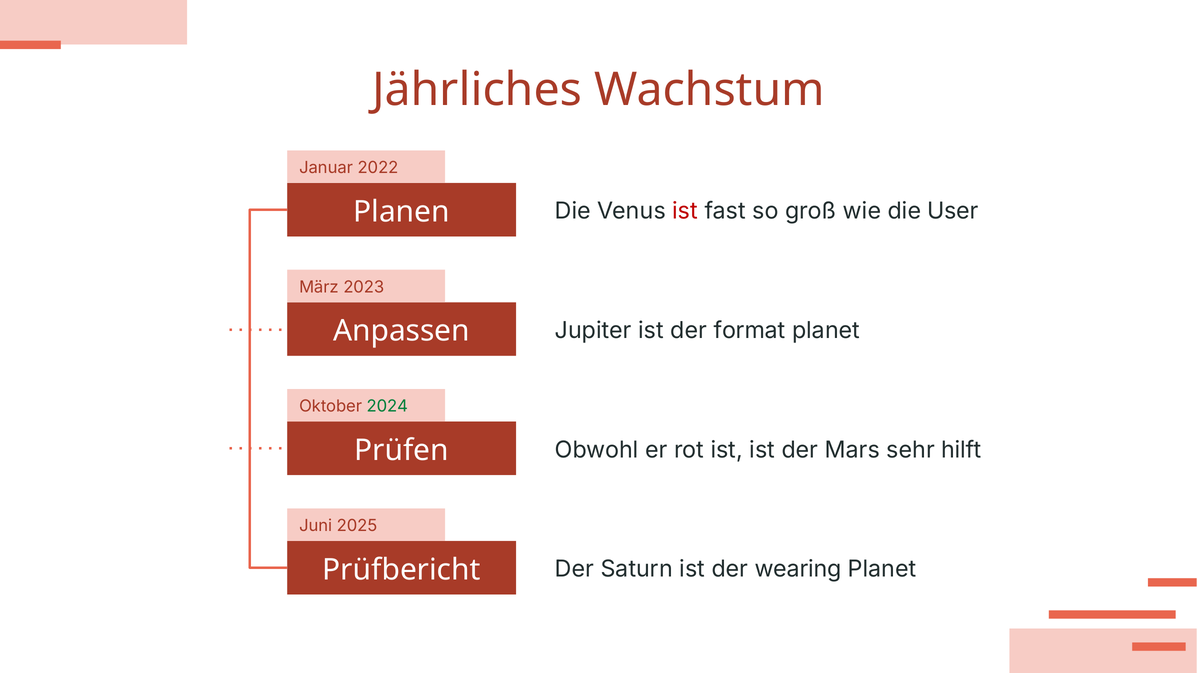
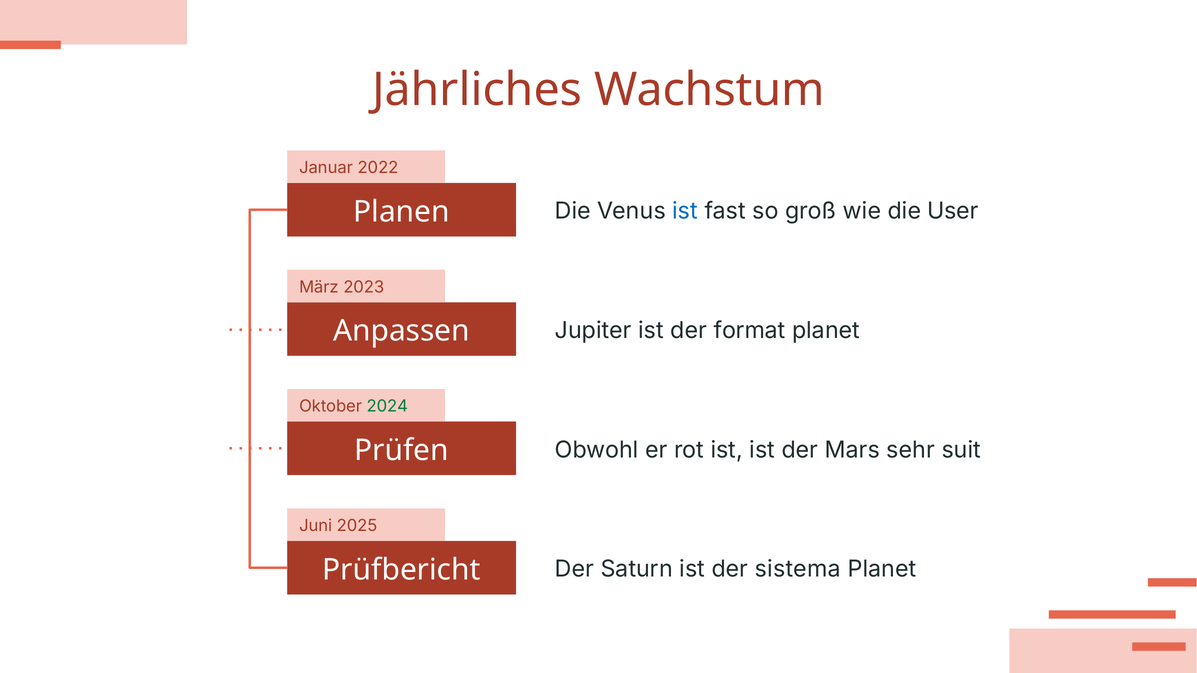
ist at (685, 211) colour: red -> blue
hilft: hilft -> suit
wearing: wearing -> sistema
